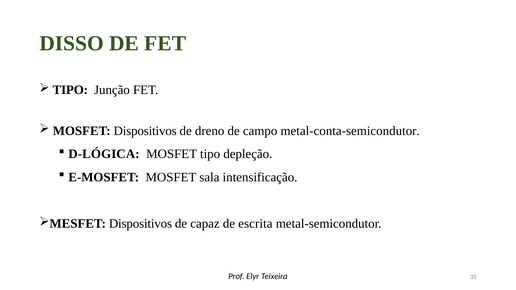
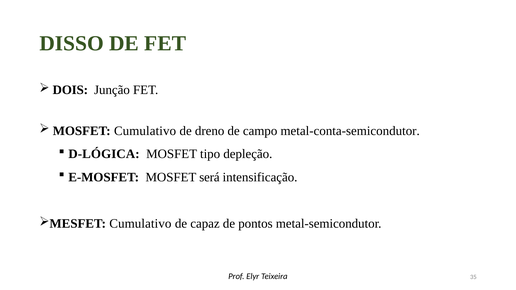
TIPO at (70, 90): TIPO -> DOIS
MOSFET Dispositivos: Dispositivos -> Cumulativo
sala: sala -> será
Dispositivos at (141, 224): Dispositivos -> Cumulativo
escrita: escrita -> pontos
